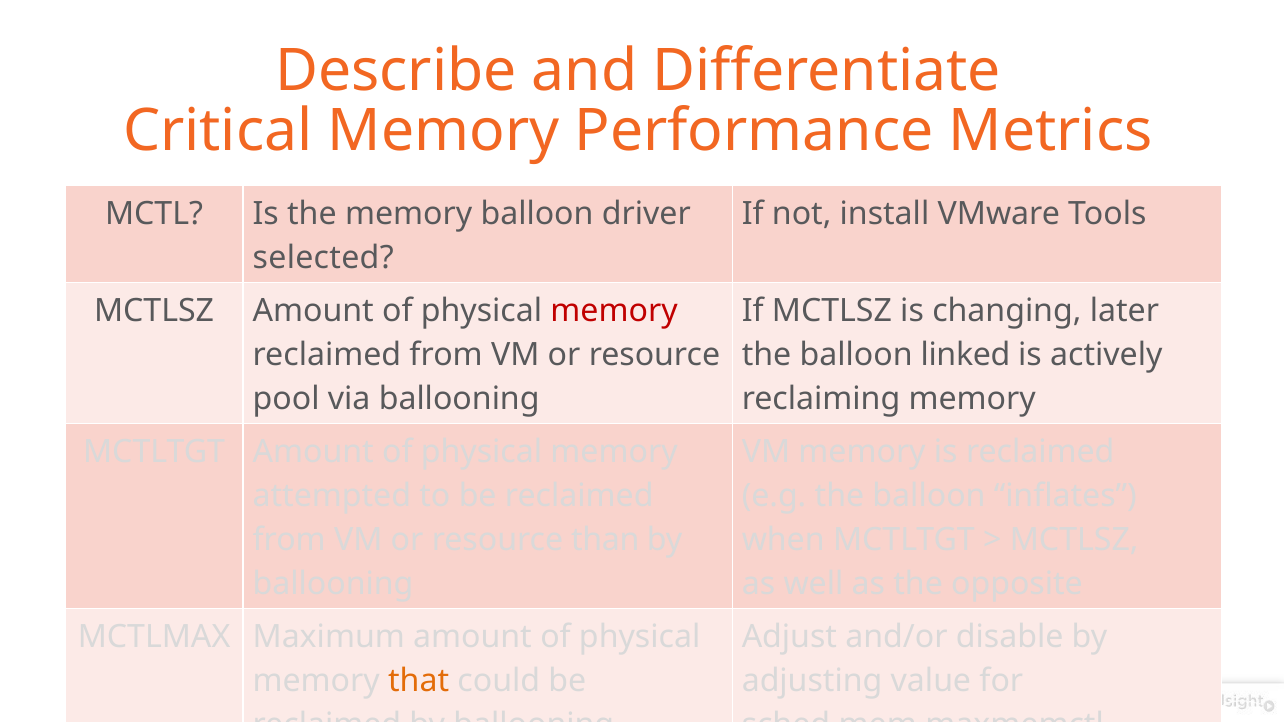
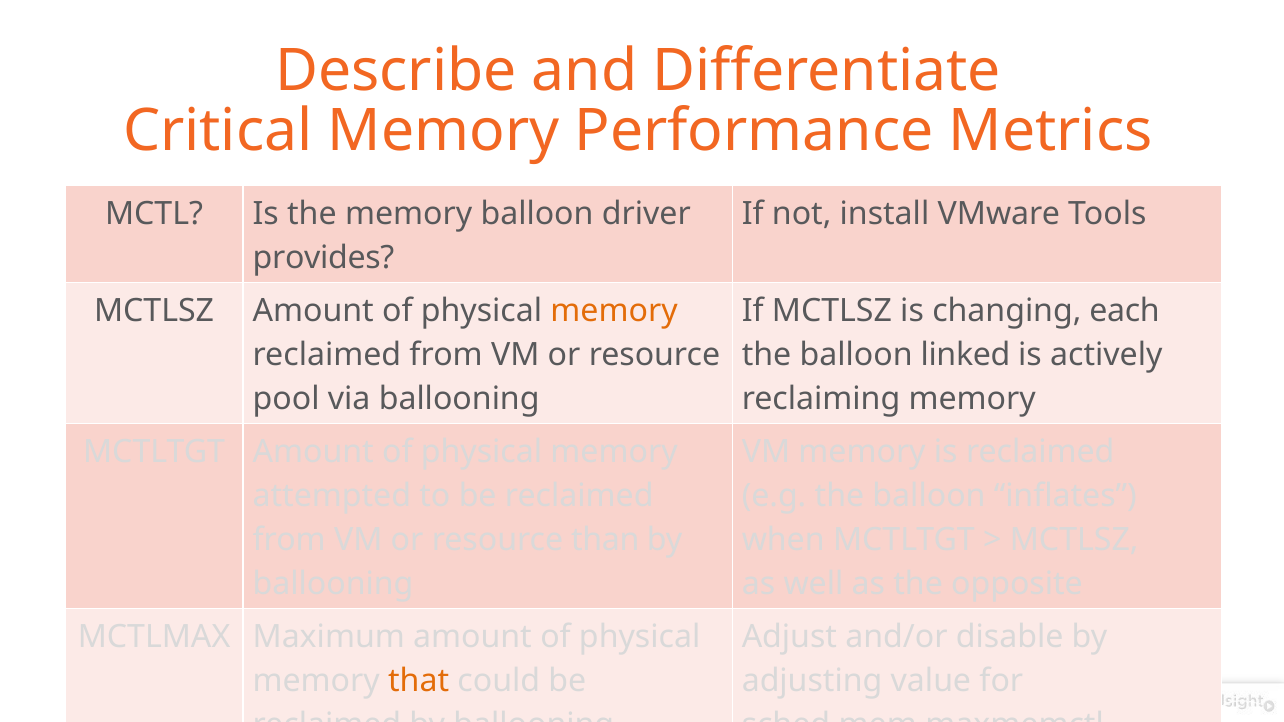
selected: selected -> provides
memory at (614, 311) colour: red -> orange
later: later -> each
